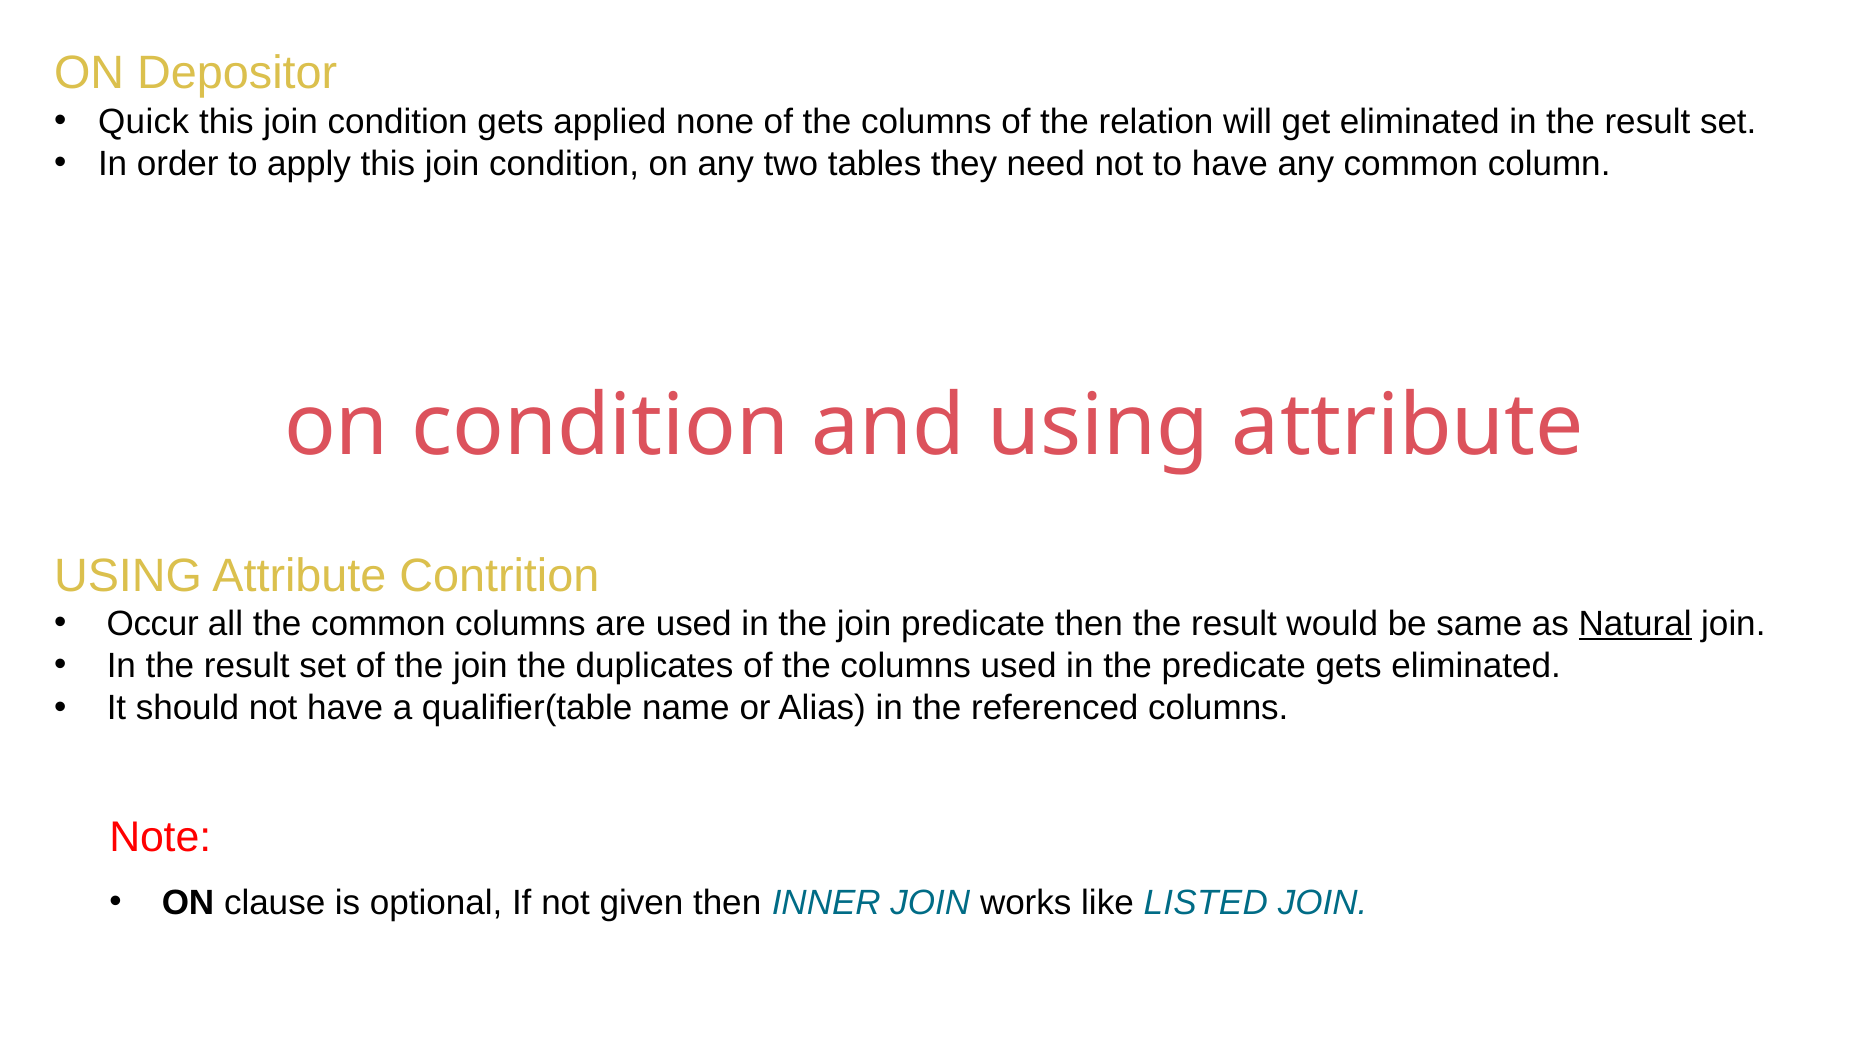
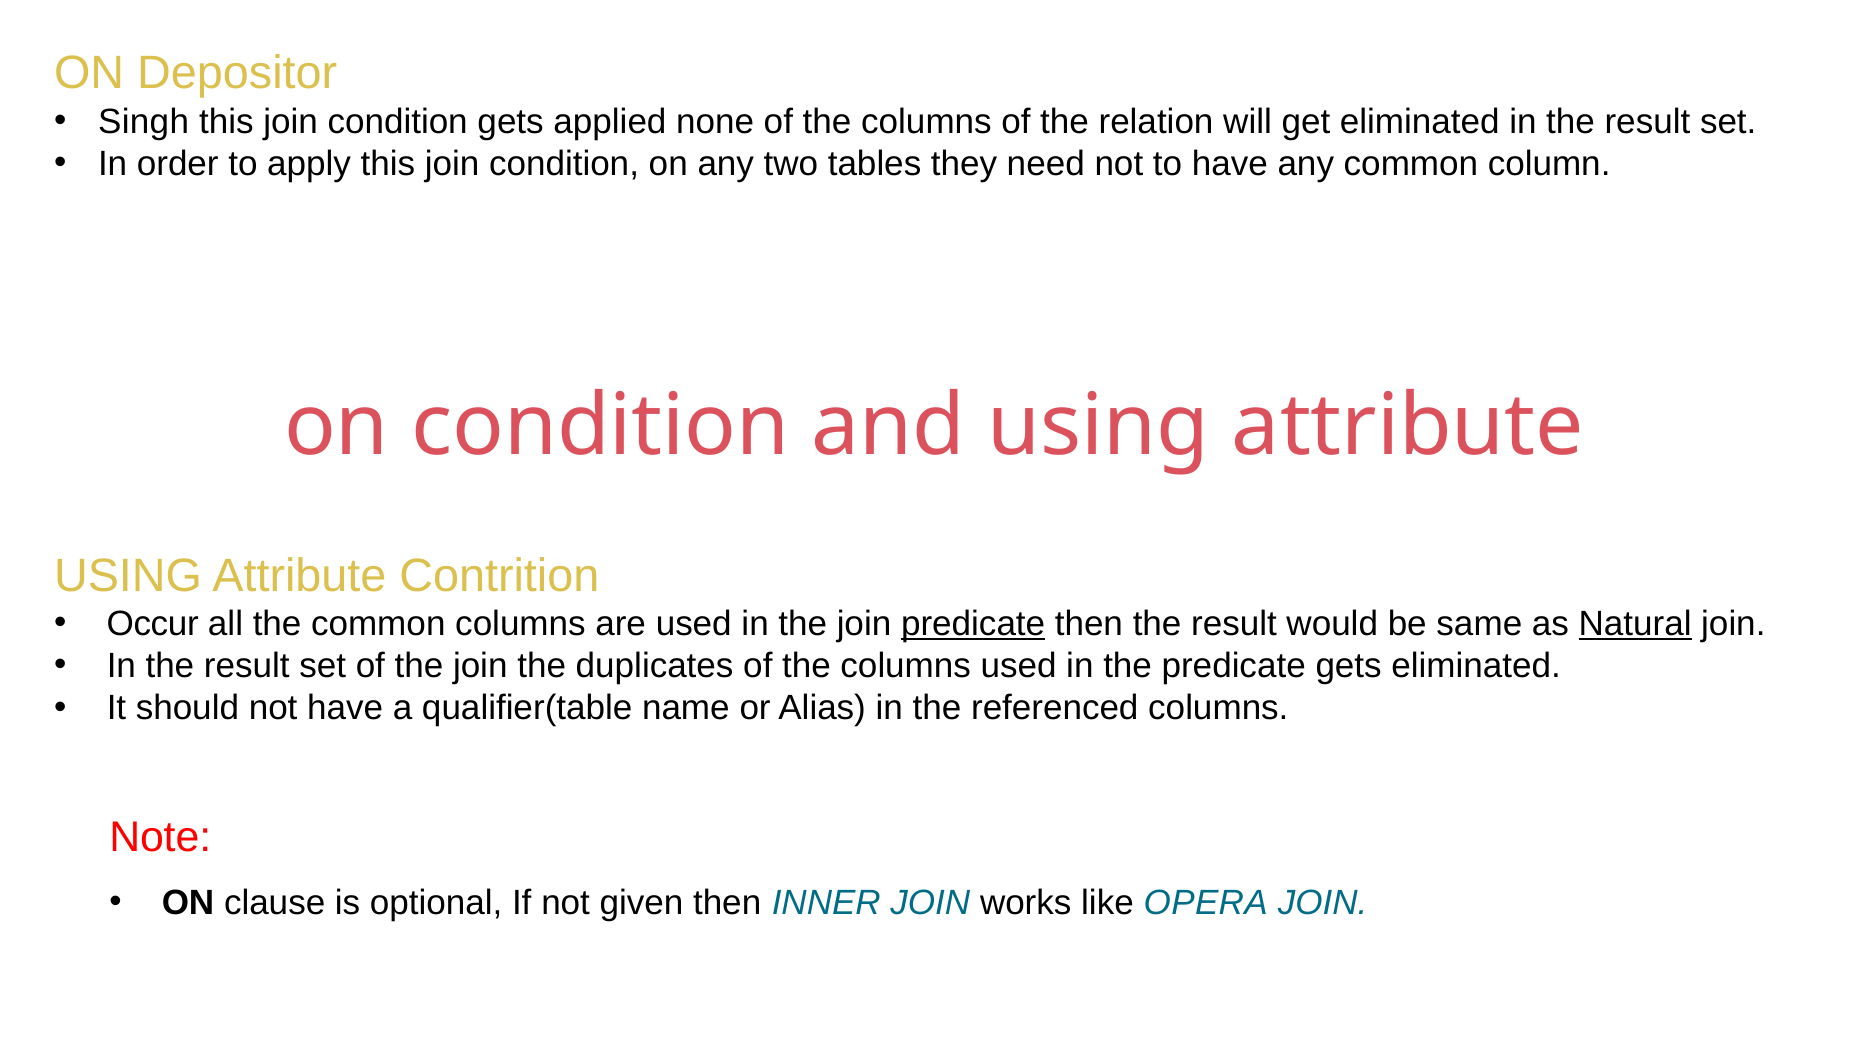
Quick: Quick -> Singh
predicate at (973, 624) underline: none -> present
LISTED: LISTED -> OPERA
